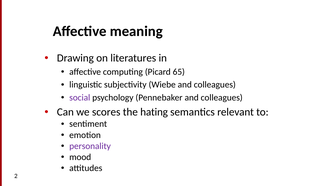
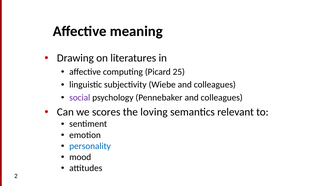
65: 65 -> 25
hating: hating -> loving
personality colour: purple -> blue
